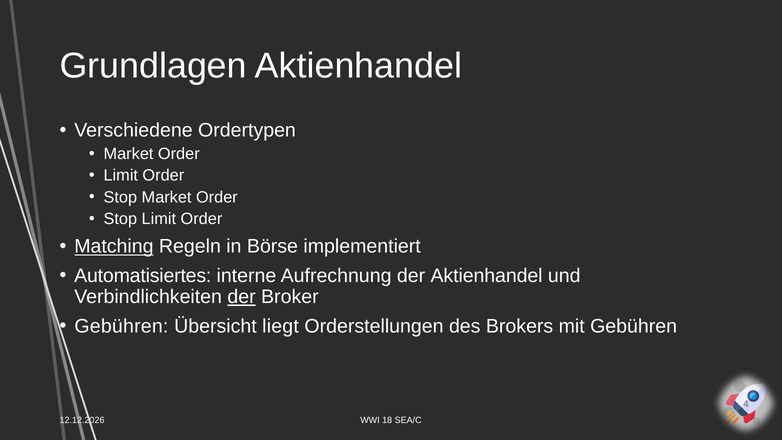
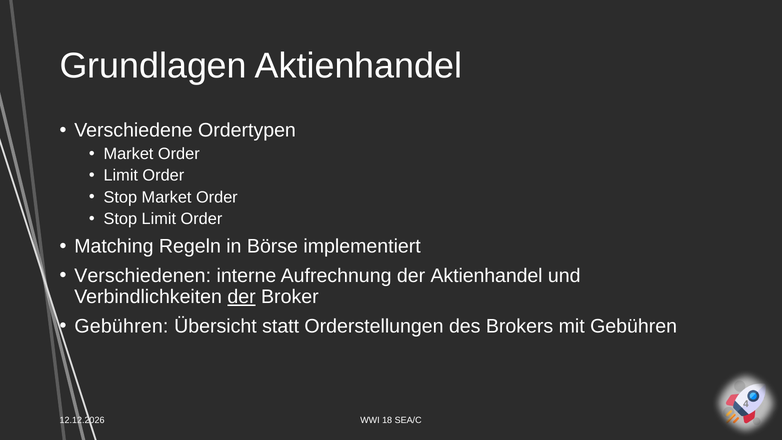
Matching underline: present -> none
Automatisiertes: Automatisiertes -> Verschiedenen
liegt: liegt -> statt
